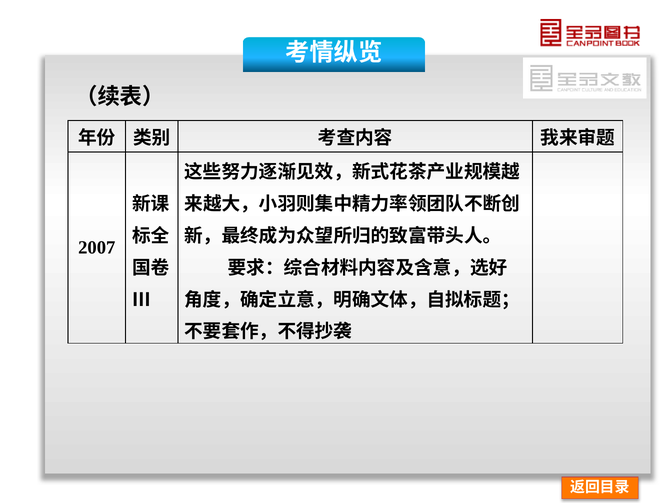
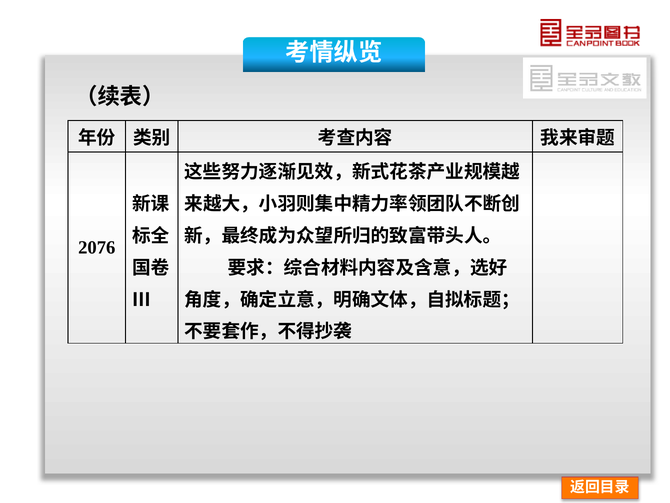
2007: 2007 -> 2076
